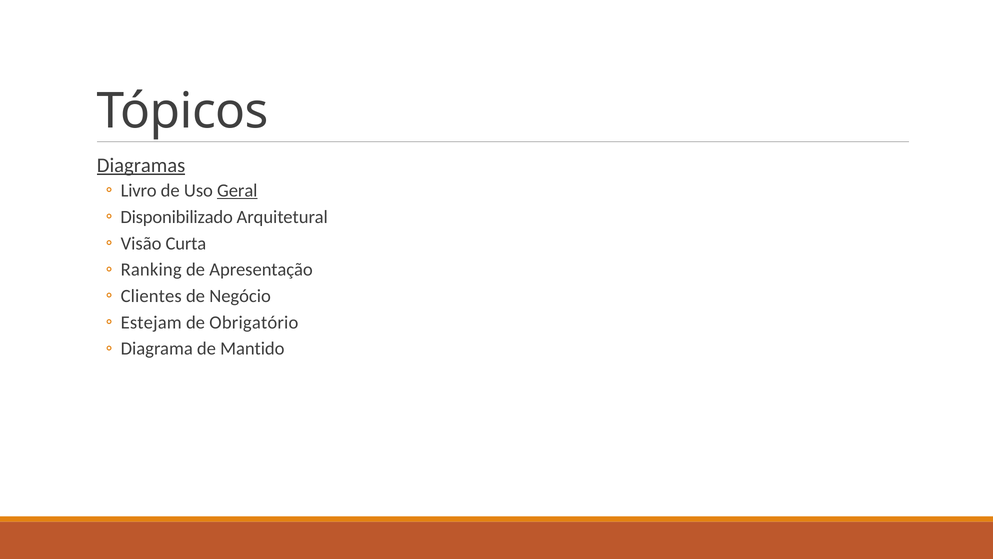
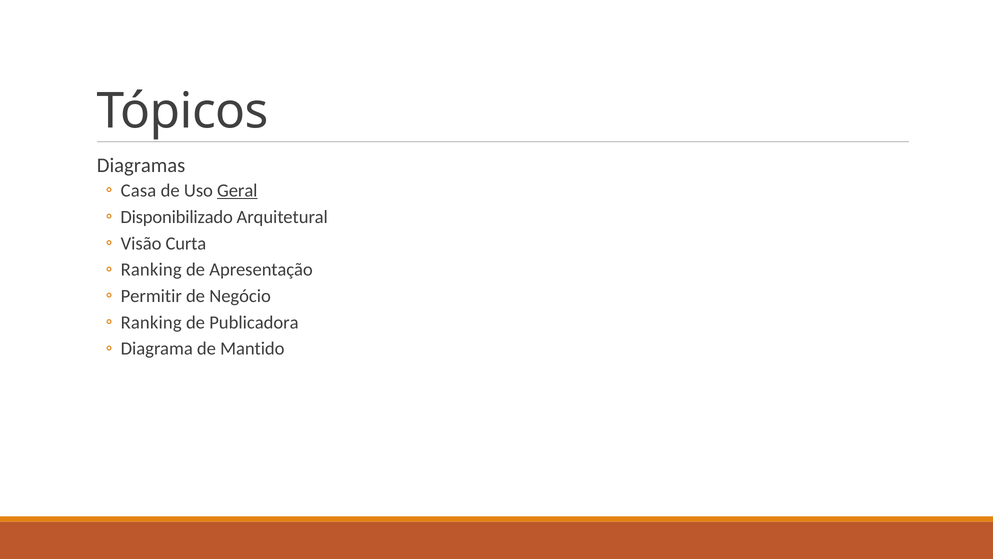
Diagramas underline: present -> none
Livro: Livro -> Casa
Clientes: Clientes -> Permitir
Estejam at (151, 322): Estejam -> Ranking
Obrigatório: Obrigatório -> Publicadora
